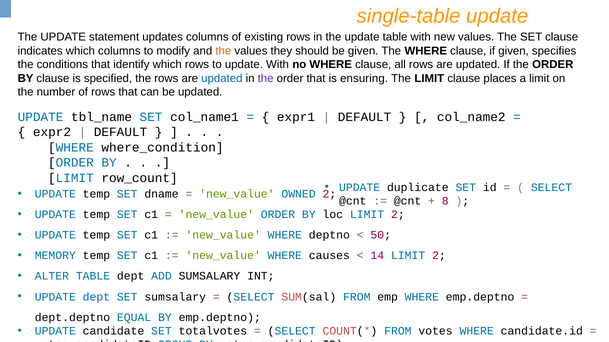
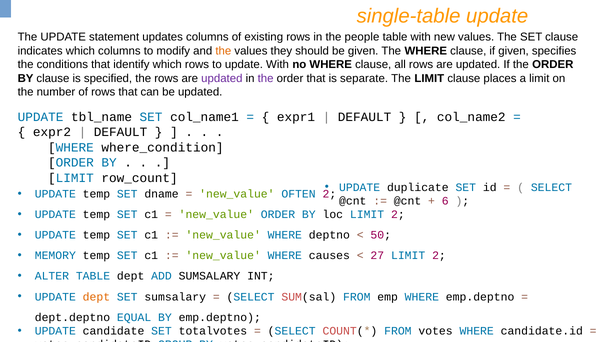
in the update: update -> people
updated at (222, 78) colour: blue -> purple
ensuring: ensuring -> separate
OWNED: OWNED -> OFTEN
8: 8 -> 6
14: 14 -> 27
dept at (96, 297) colour: blue -> orange
